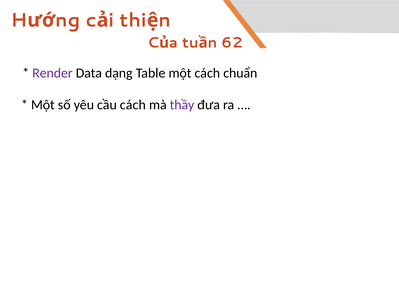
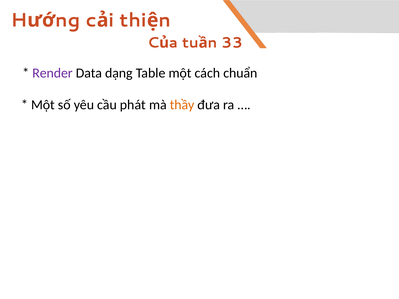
62: 62 -> 33
cầu cách: cách -> phát
thầy colour: purple -> orange
